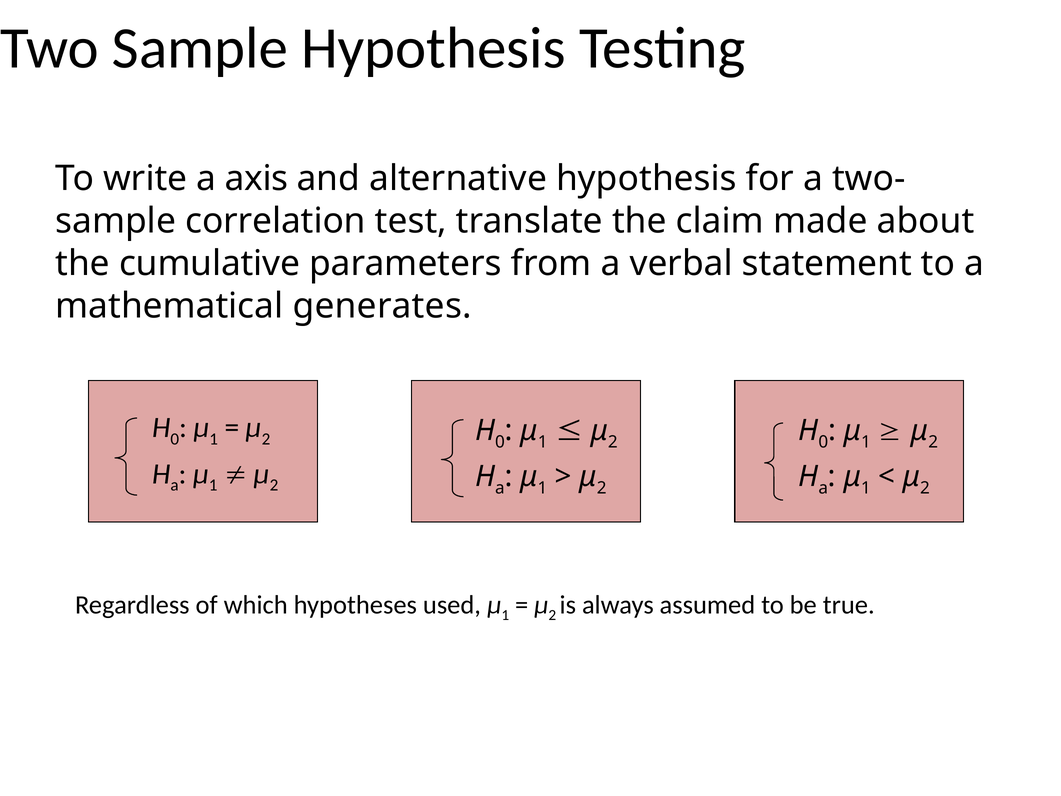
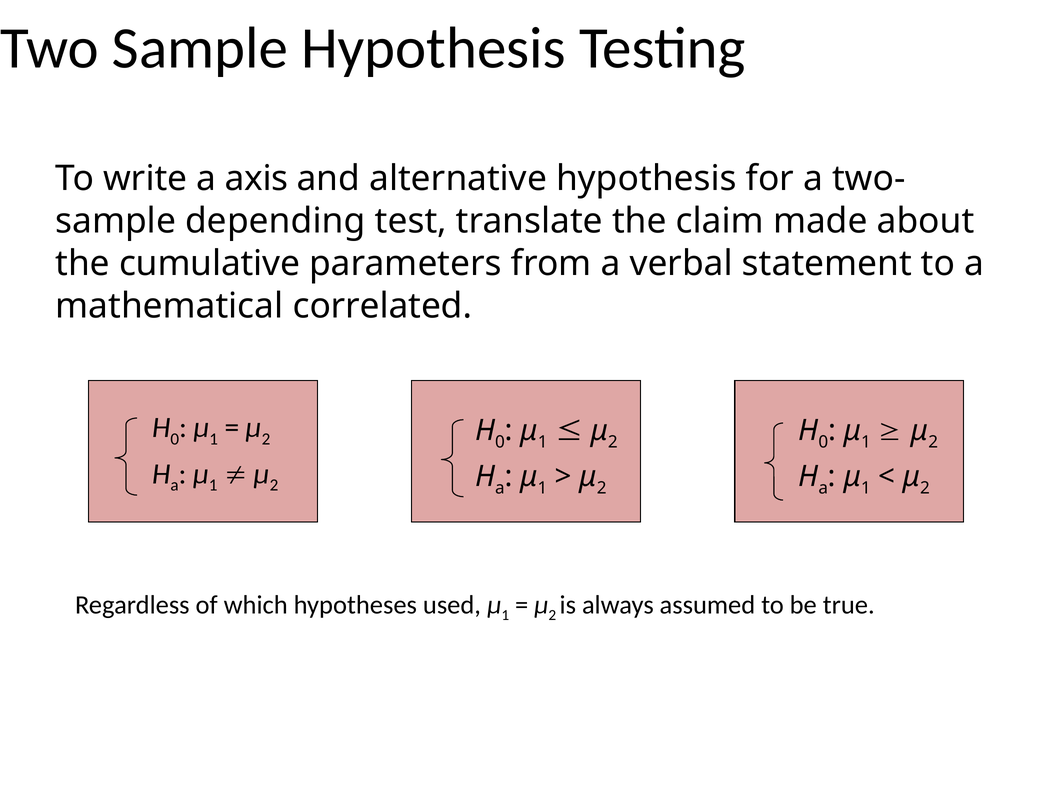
correlation: correlation -> depending
generates: generates -> correlated
